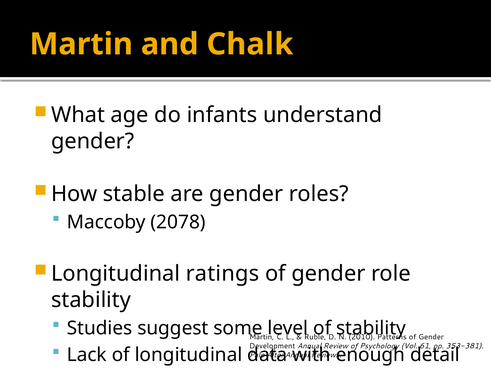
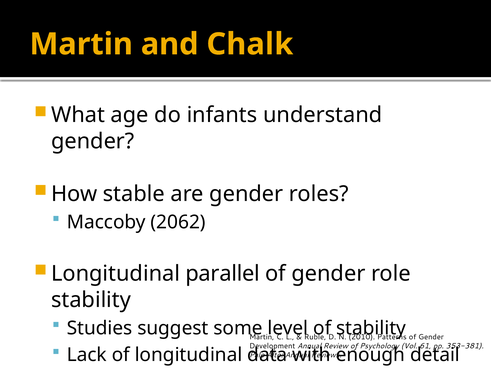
2078: 2078 -> 2062
ratings: ratings -> parallel
